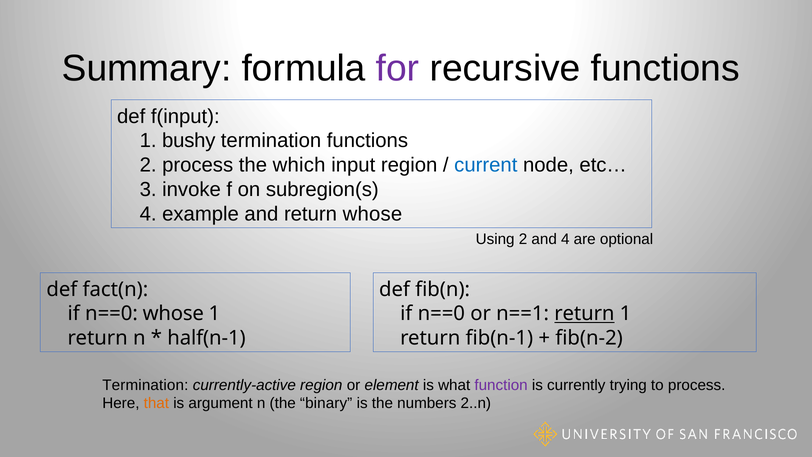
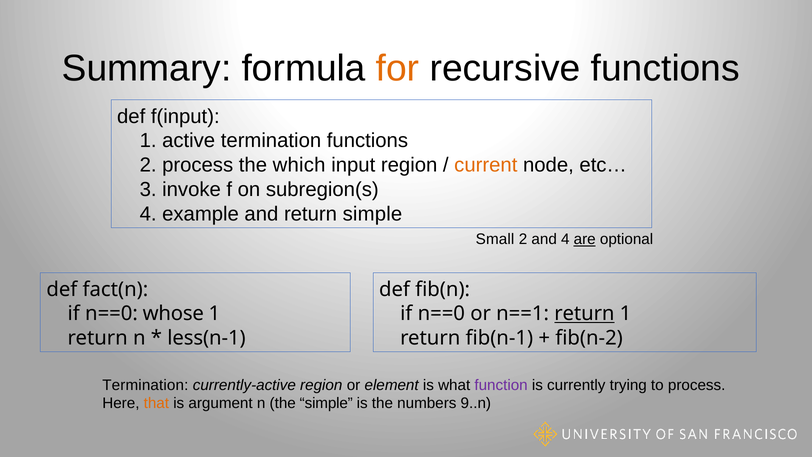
for colour: purple -> orange
bushy: bushy -> active
current colour: blue -> orange
return whose: whose -> simple
Using: Using -> Small
are underline: none -> present
half(n-1: half(n-1 -> less(n-1
the binary: binary -> simple
2..n: 2..n -> 9..n
